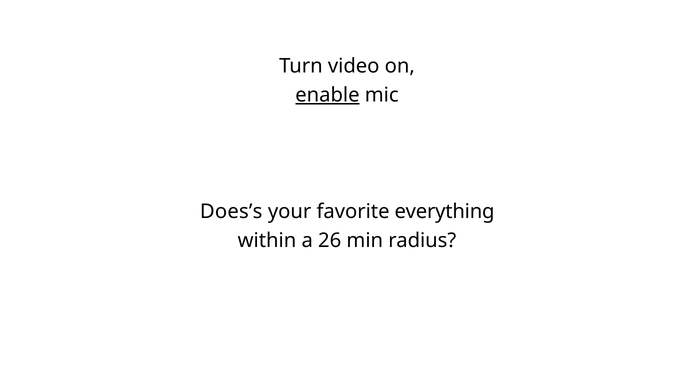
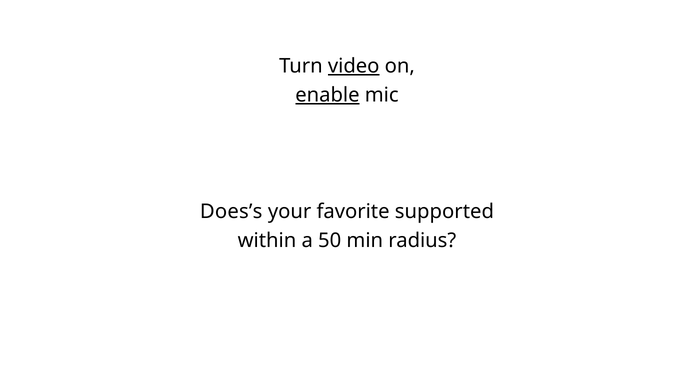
video underline: none -> present
everything: everything -> supported
26: 26 -> 50
